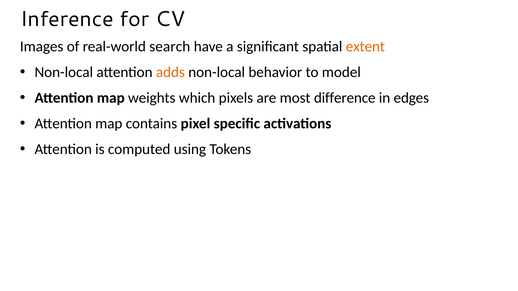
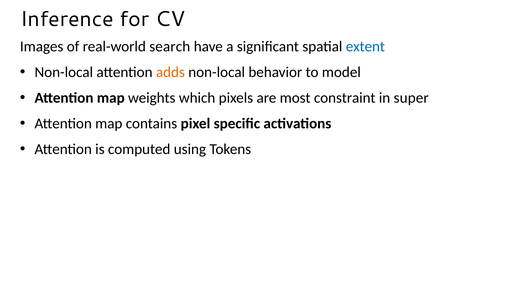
extent colour: orange -> blue
difference: difference -> constraint
edges: edges -> super
